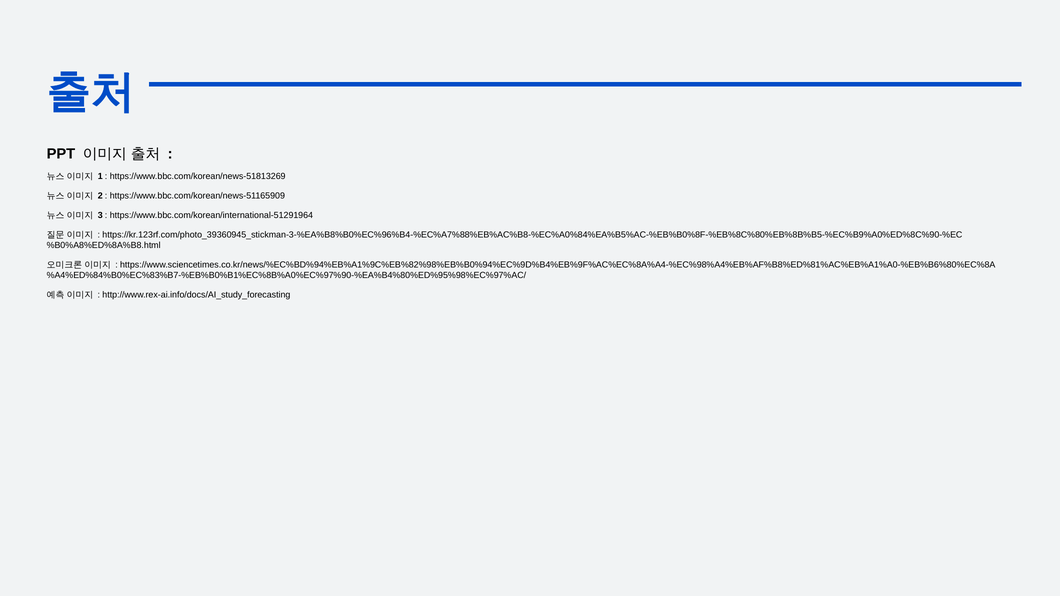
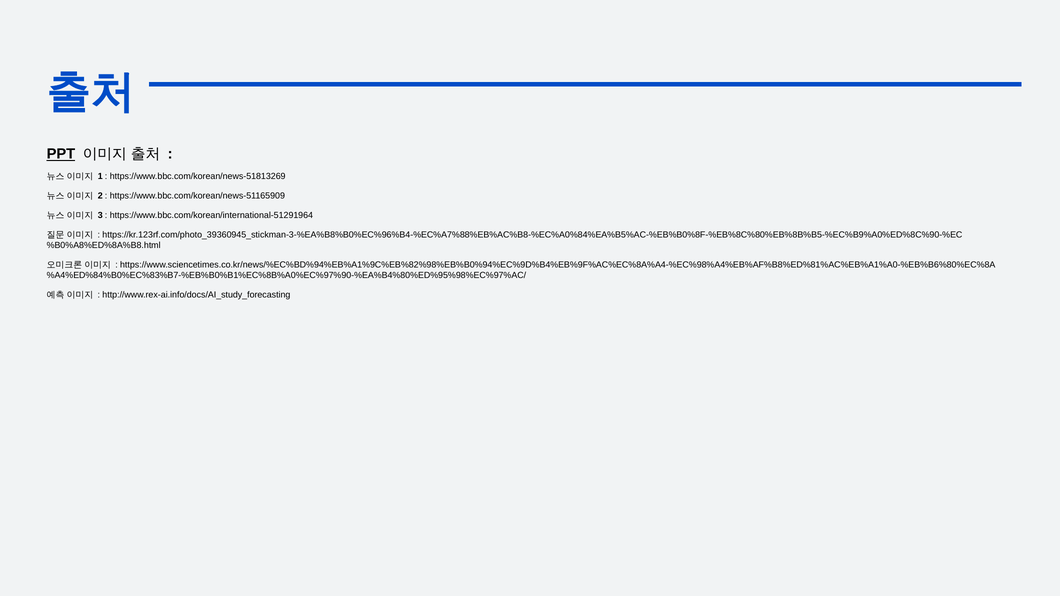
PPT underline: none -> present
